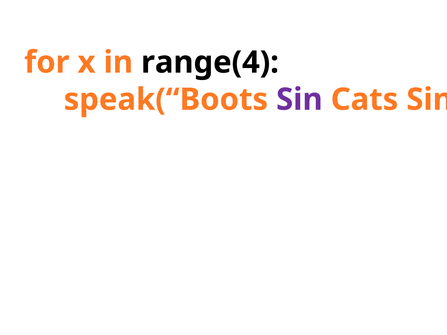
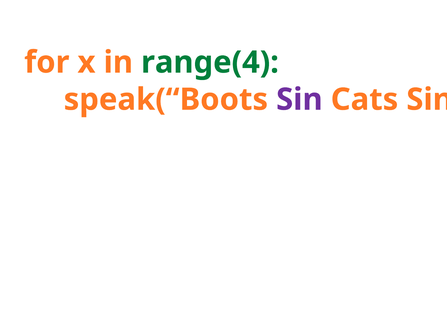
range(4 colour: black -> green
